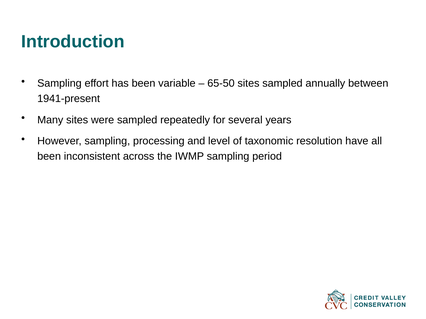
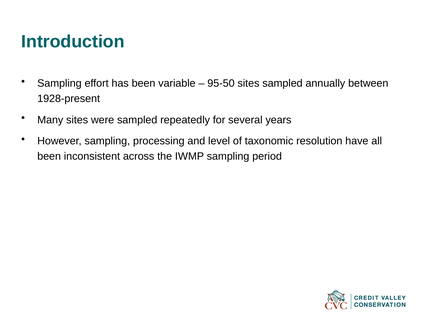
65-50: 65-50 -> 95-50
1941-present: 1941-present -> 1928-present
